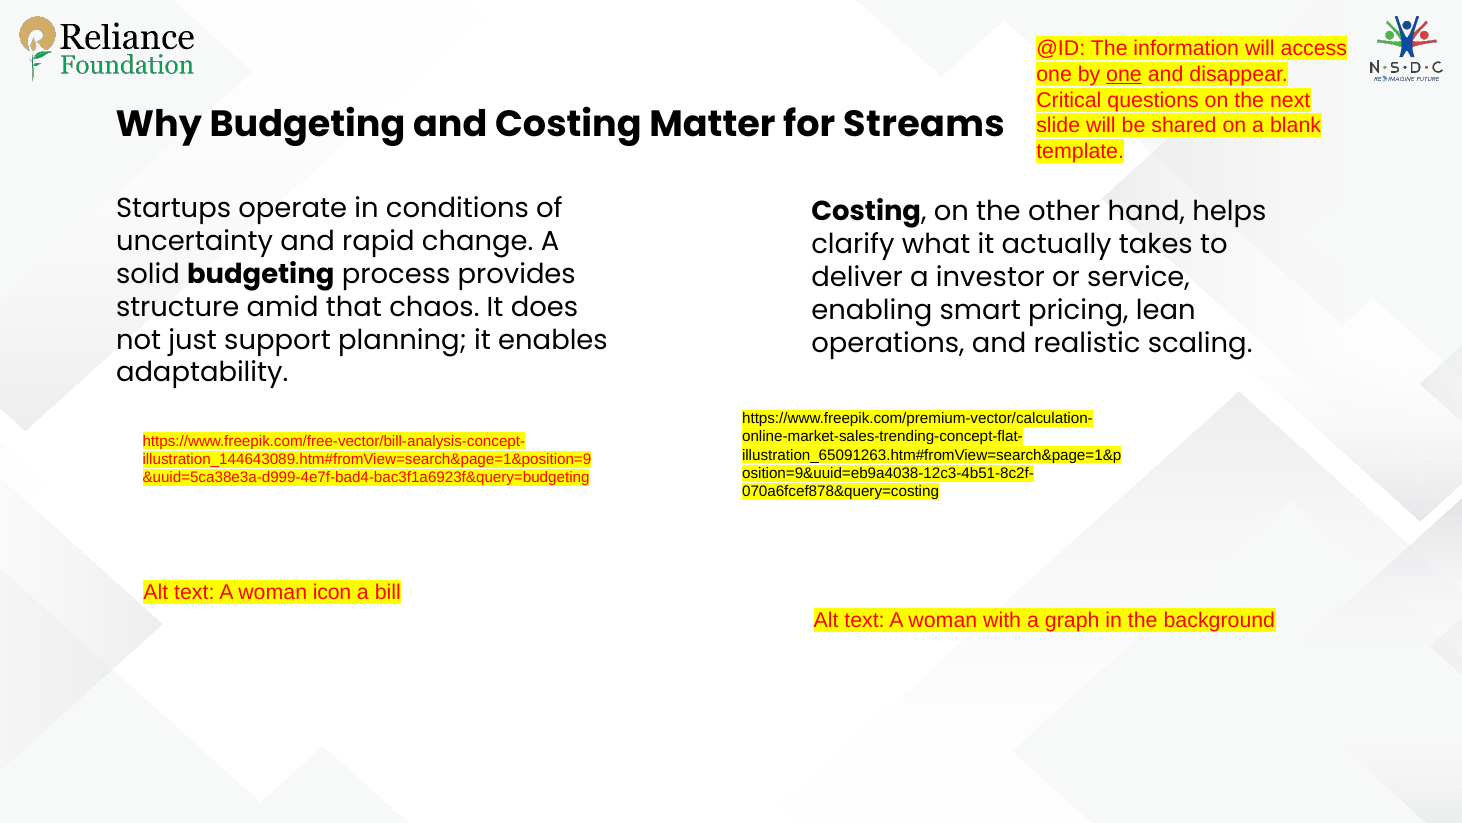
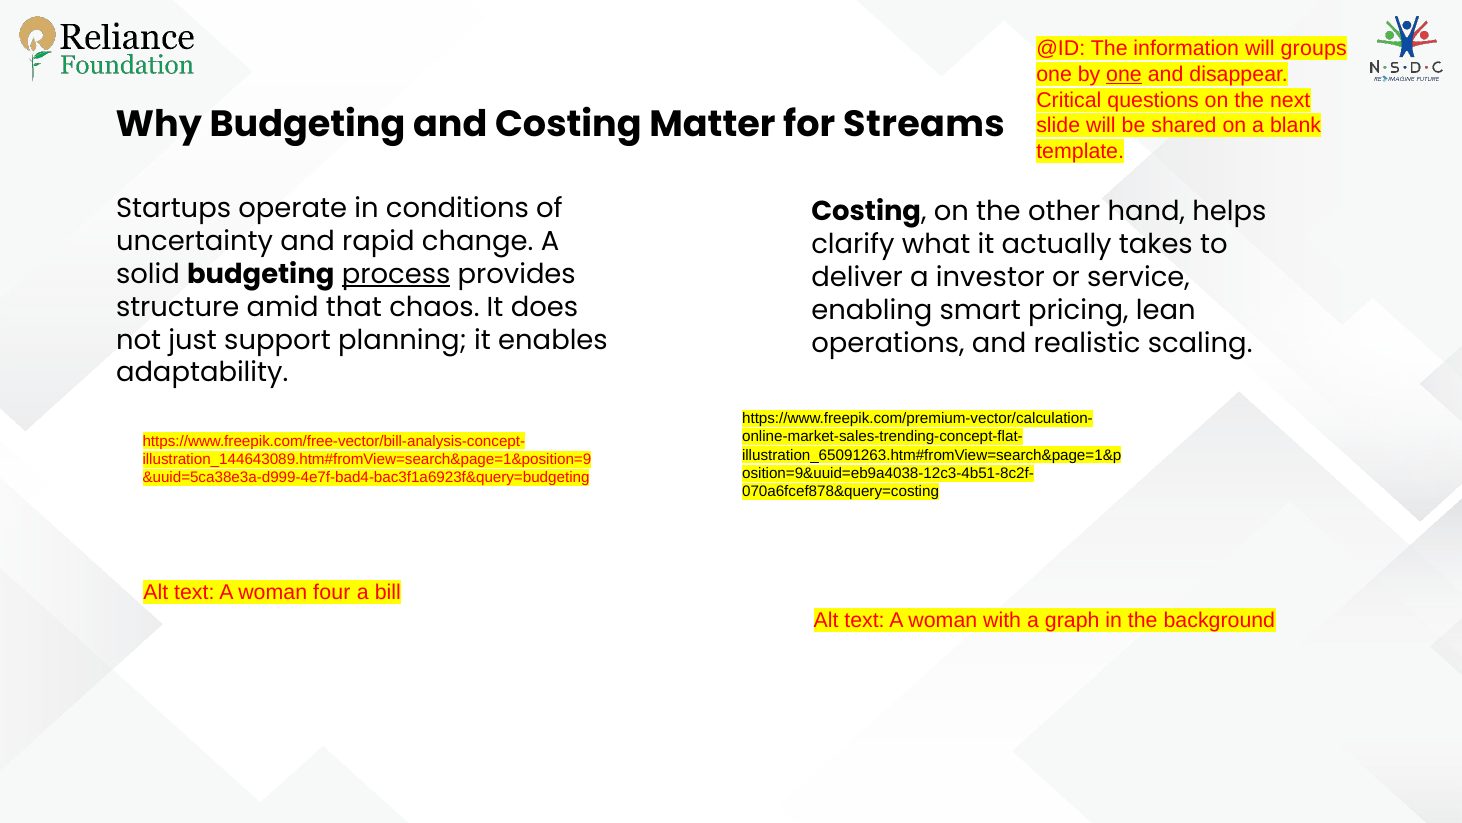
access: access -> groups
process underline: none -> present
icon: icon -> four
